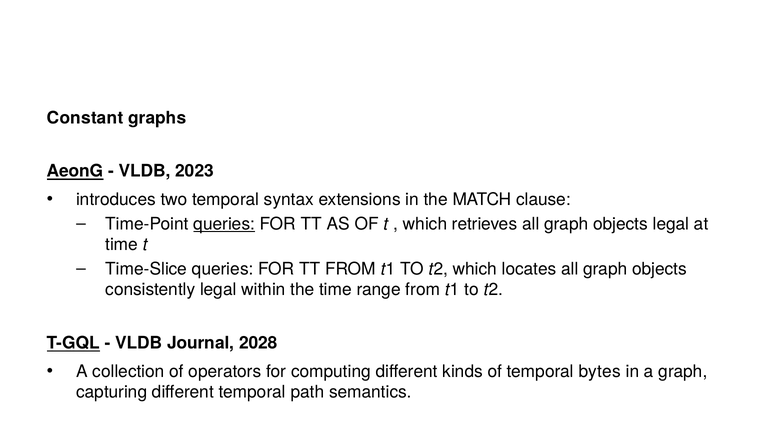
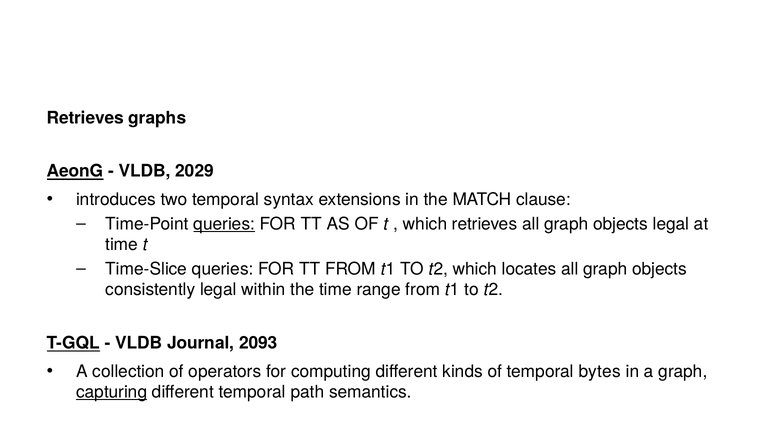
Constant at (85, 118): Constant -> Retrieves
2023: 2023 -> 2029
2028: 2028 -> 2093
capturing underline: none -> present
